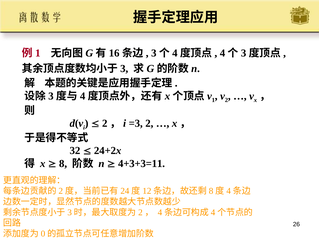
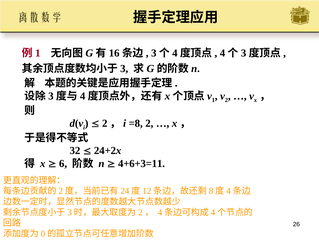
=3: =3 -> =8
8: 8 -> 6
4+3+3=11: 4+3+3=11 -> 4+6+3=11
